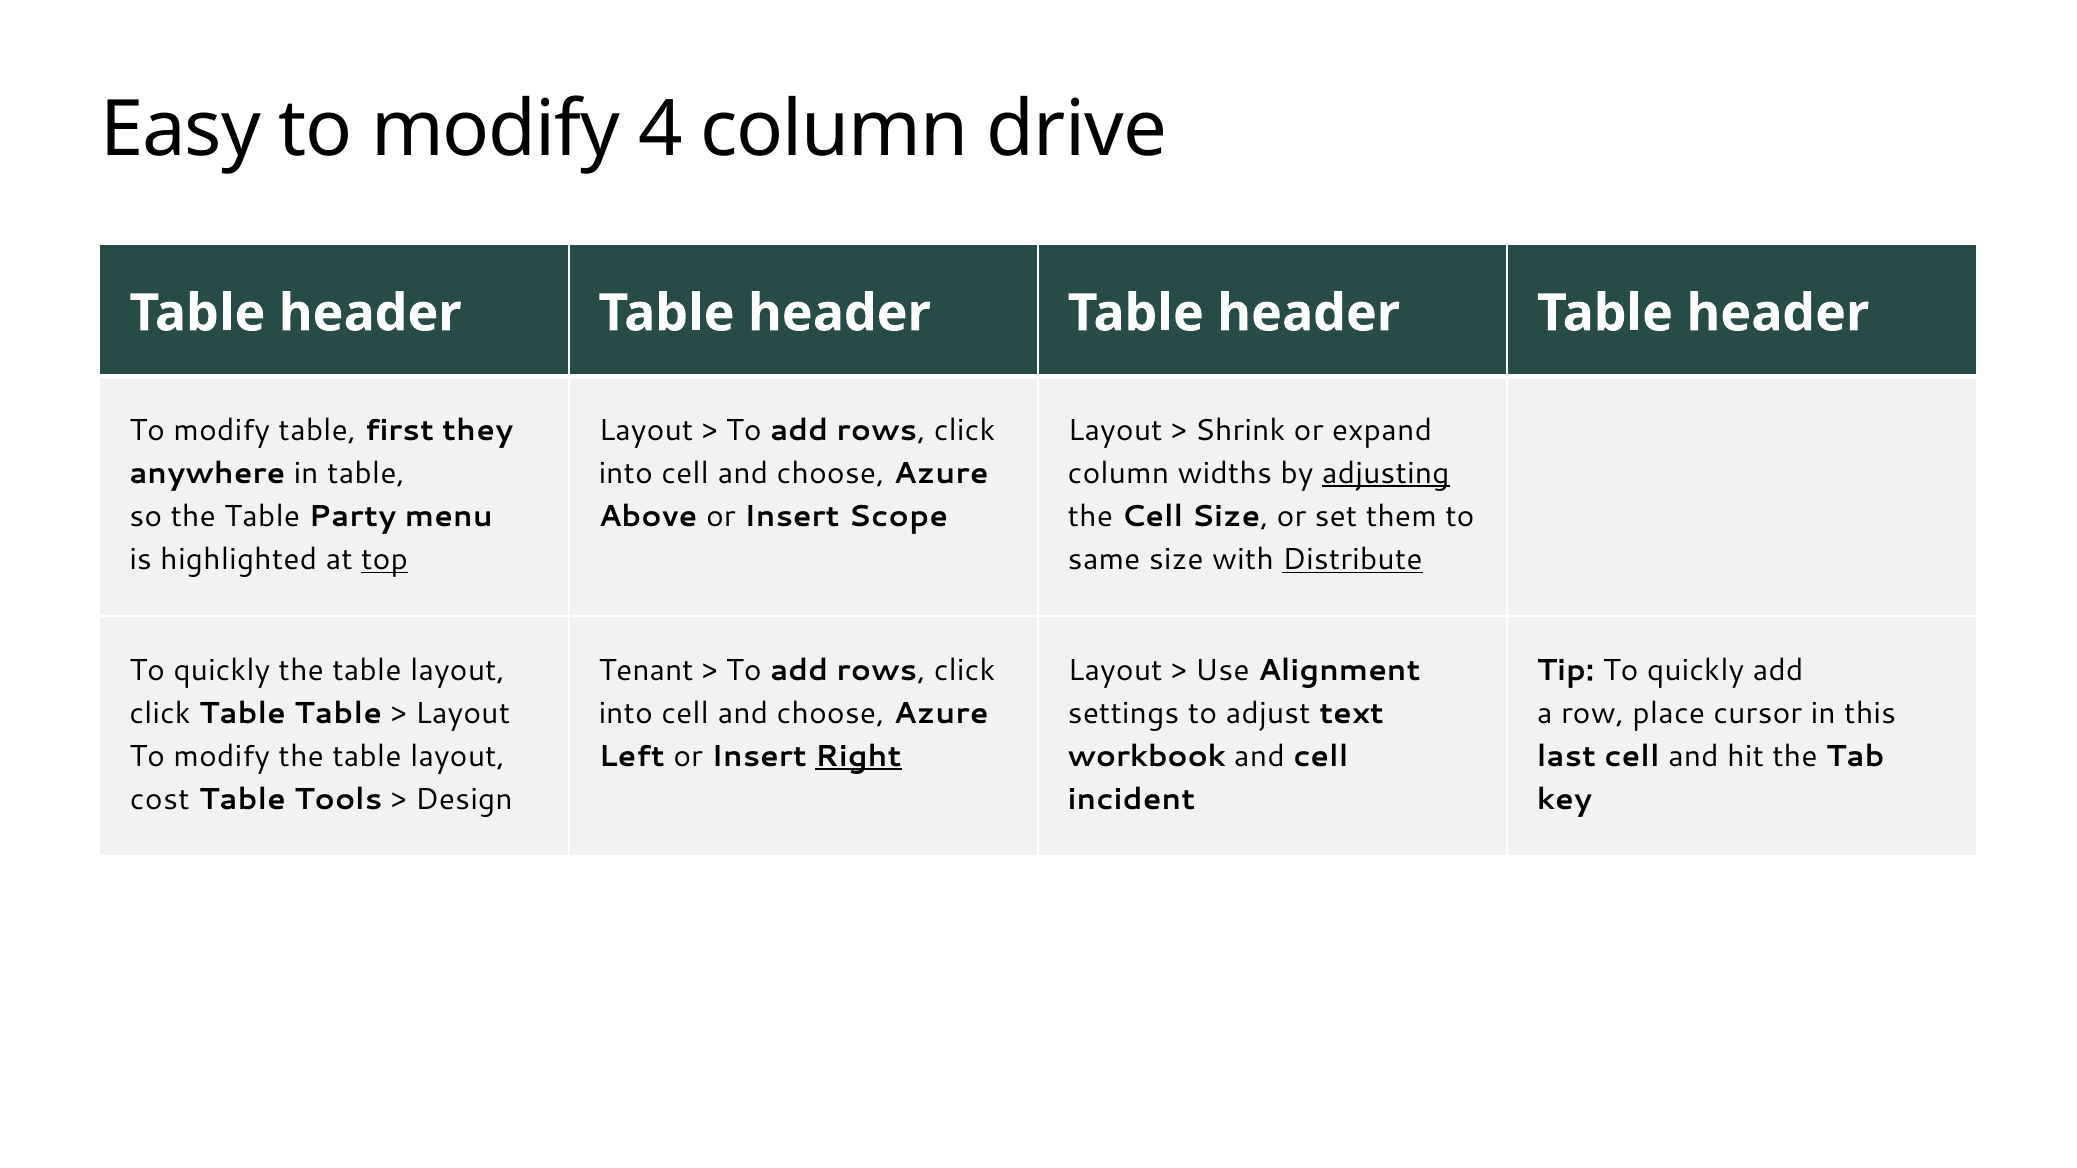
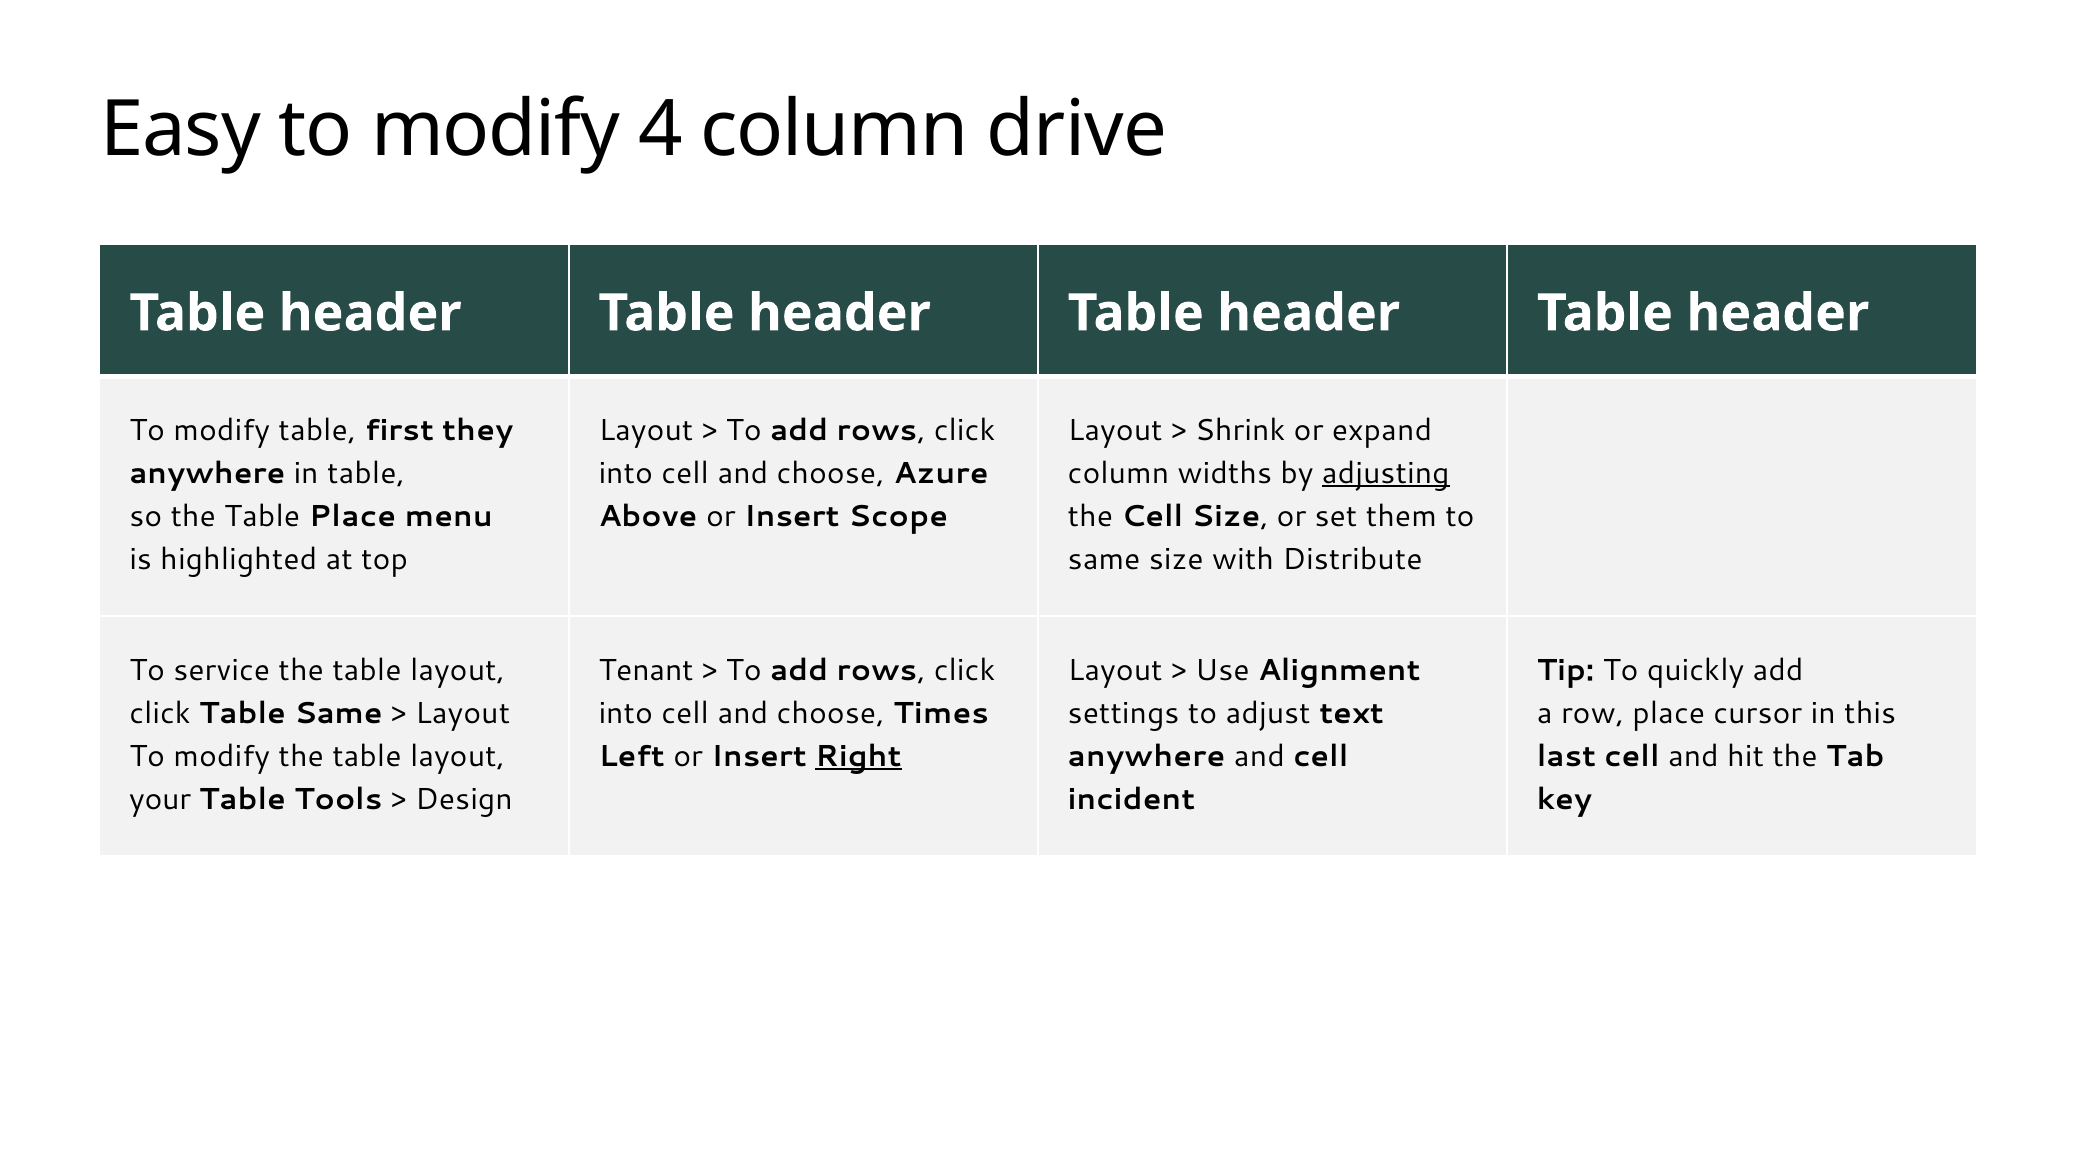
Table Party: Party -> Place
top underline: present -> none
Distribute underline: present -> none
quickly at (222, 670): quickly -> service
Table Table: Table -> Same
Azure at (941, 713): Azure -> Times
workbook at (1147, 756): workbook -> anywhere
cost: cost -> your
